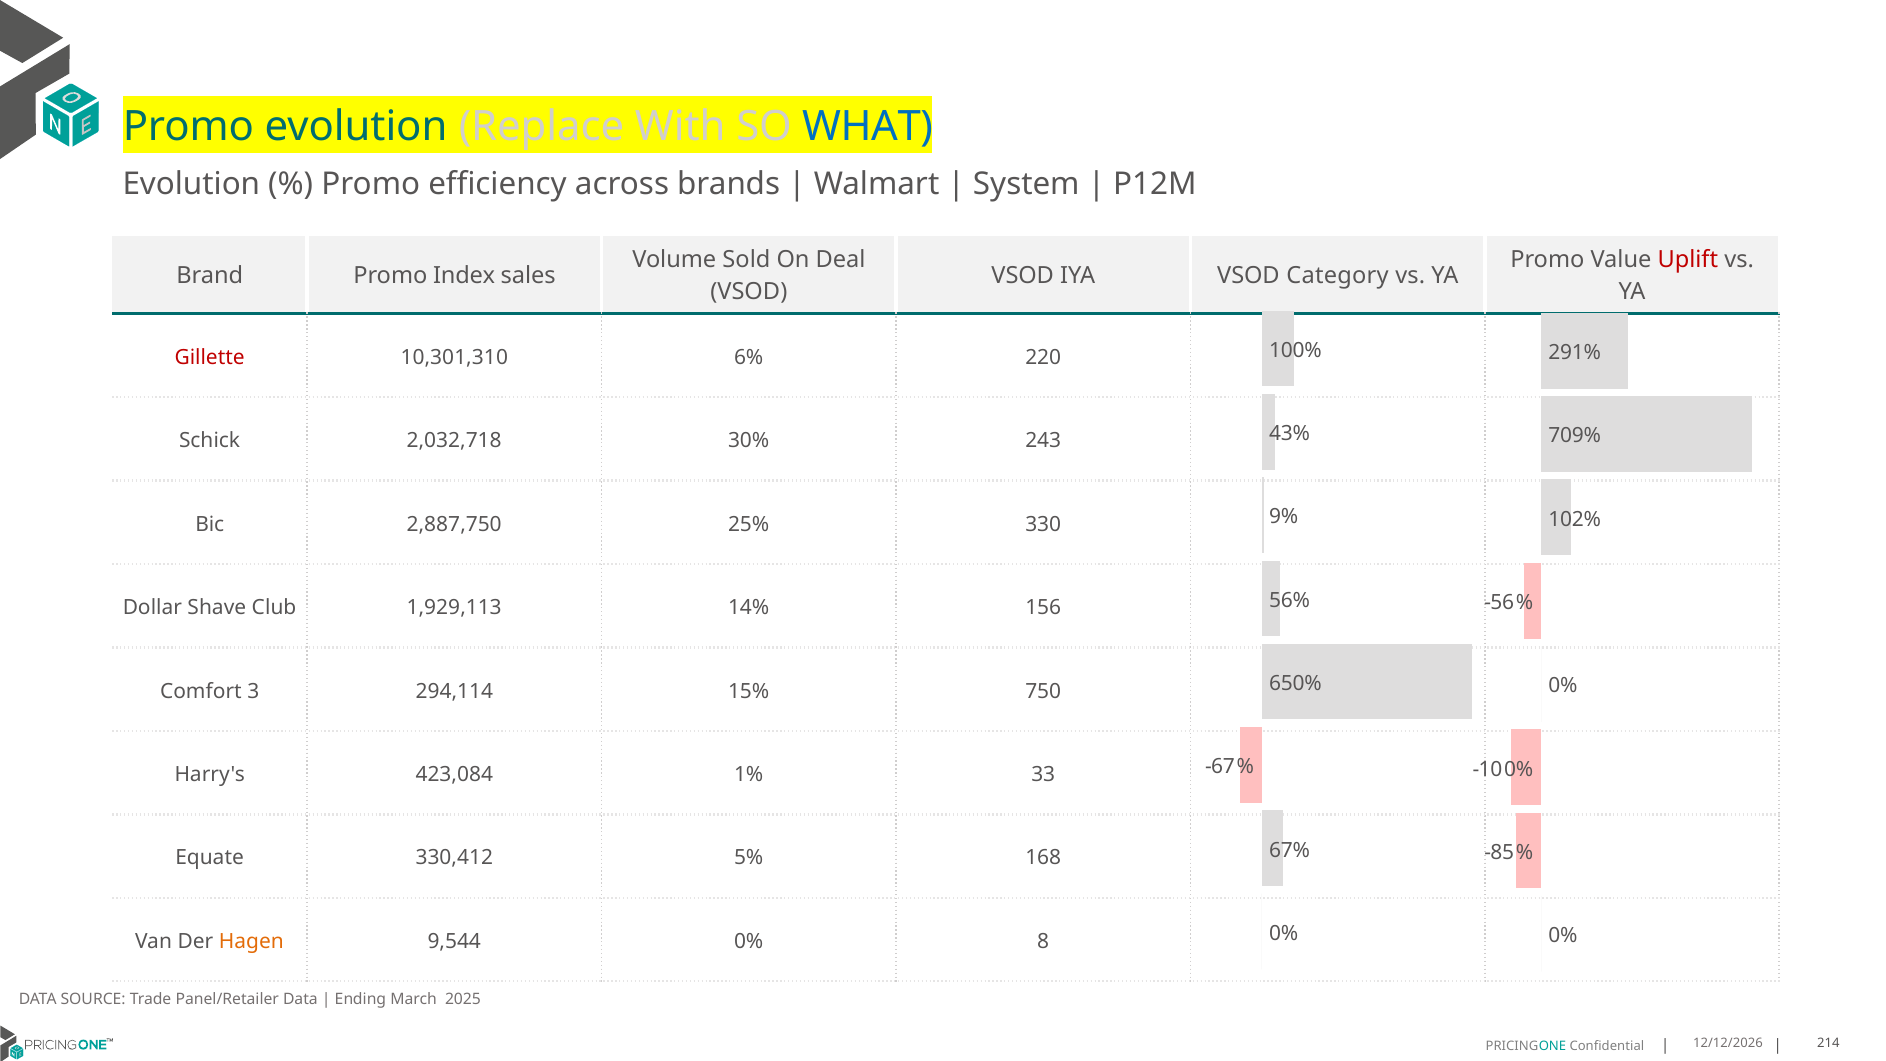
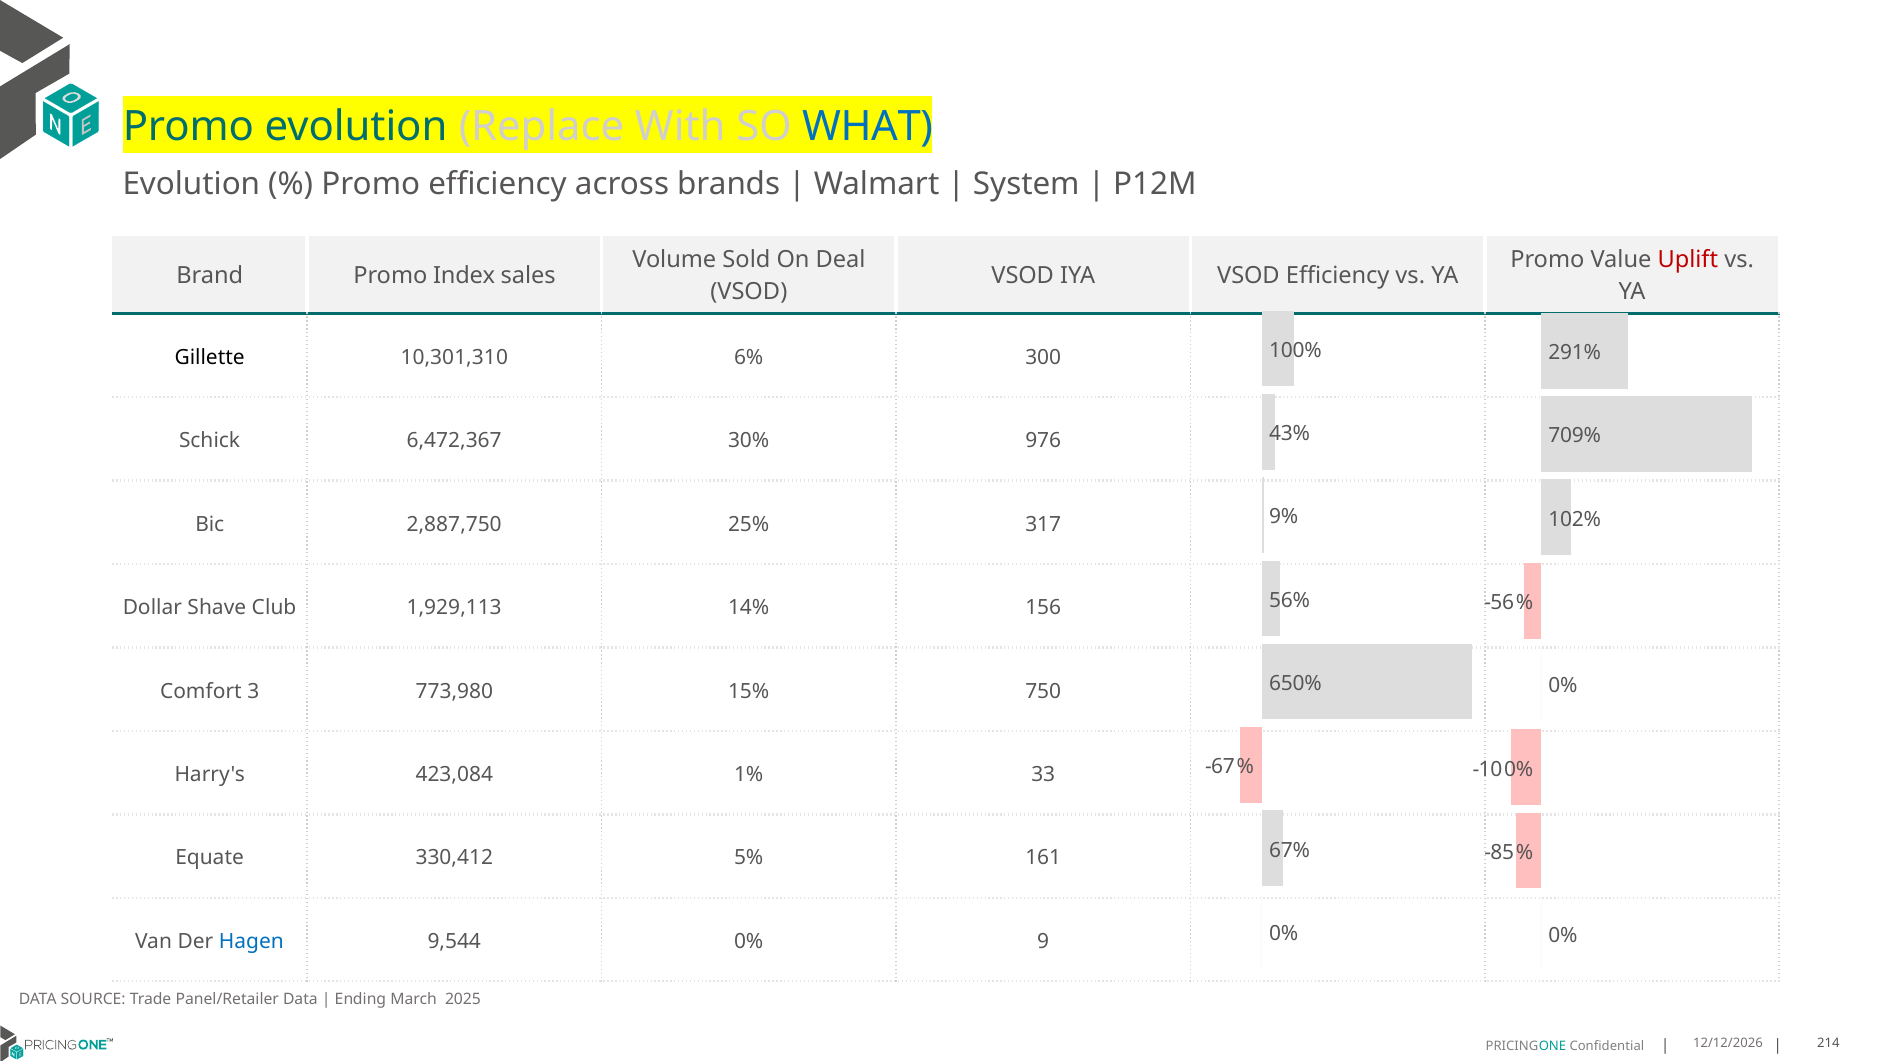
VSOD Category: Category -> Efficiency
Gillette colour: red -> black
220: 220 -> 300
2,032,718: 2,032,718 -> 6,472,367
243: 243 -> 976
330: 330 -> 317
294,114: 294,114 -> 773,980
168: 168 -> 161
Hagen colour: orange -> blue
8: 8 -> 9
